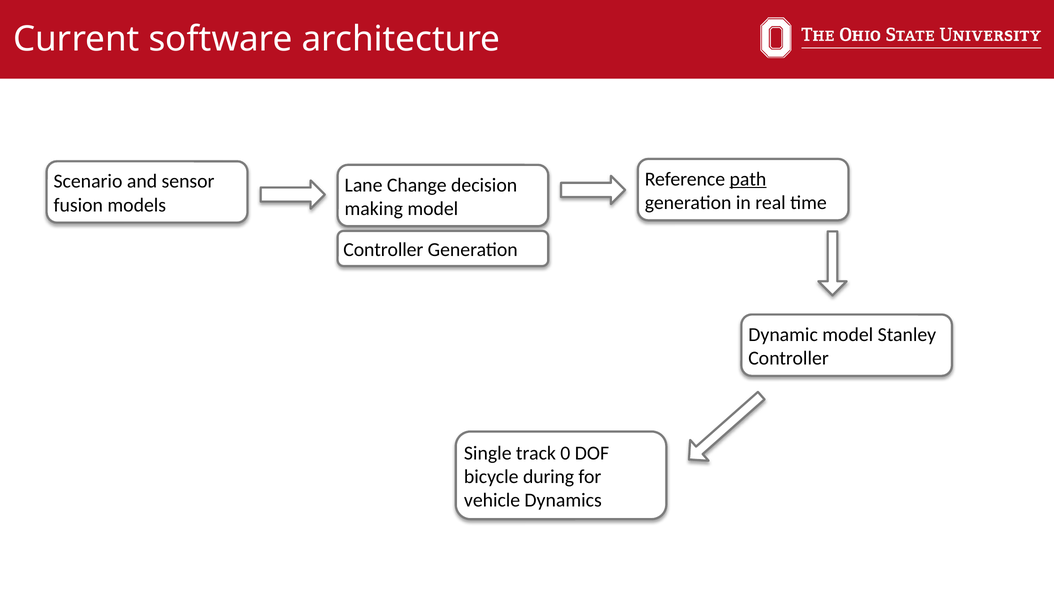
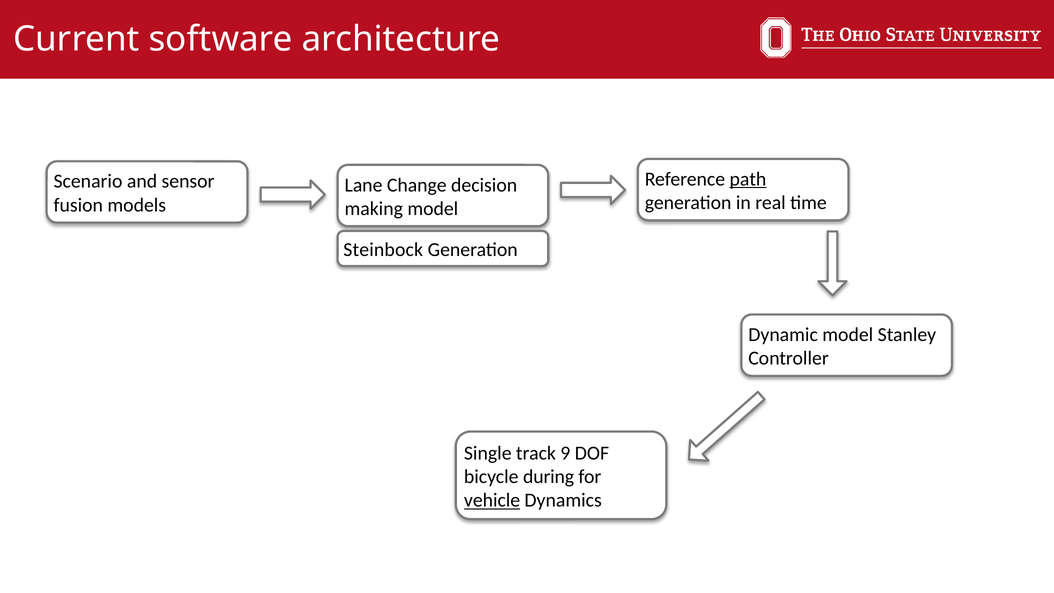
Controller at (383, 250): Controller -> Steinbock
0: 0 -> 9
vehicle underline: none -> present
